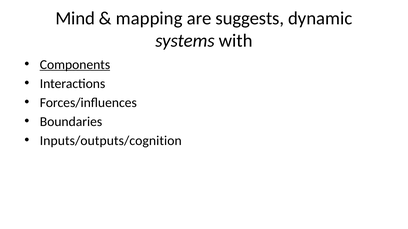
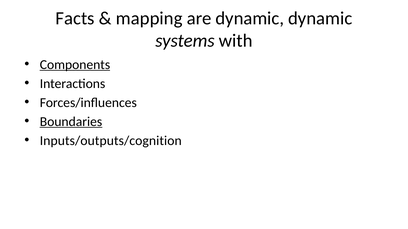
Mind: Mind -> Facts
are suggests: suggests -> dynamic
Boundaries underline: none -> present
